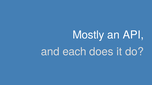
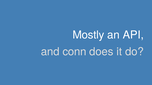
each: each -> conn
